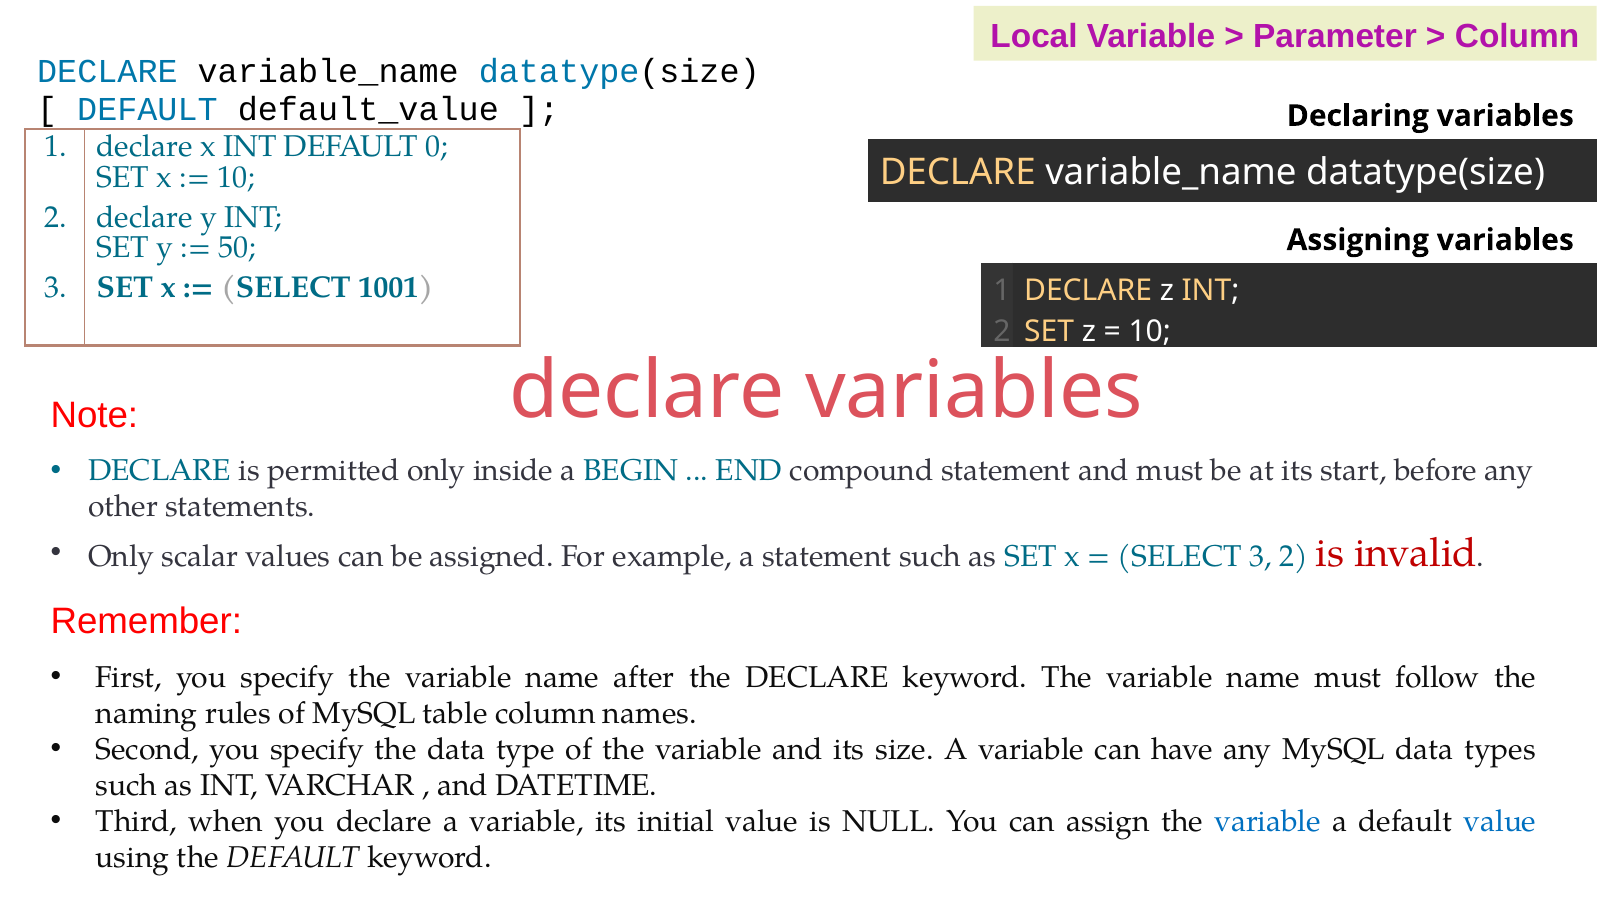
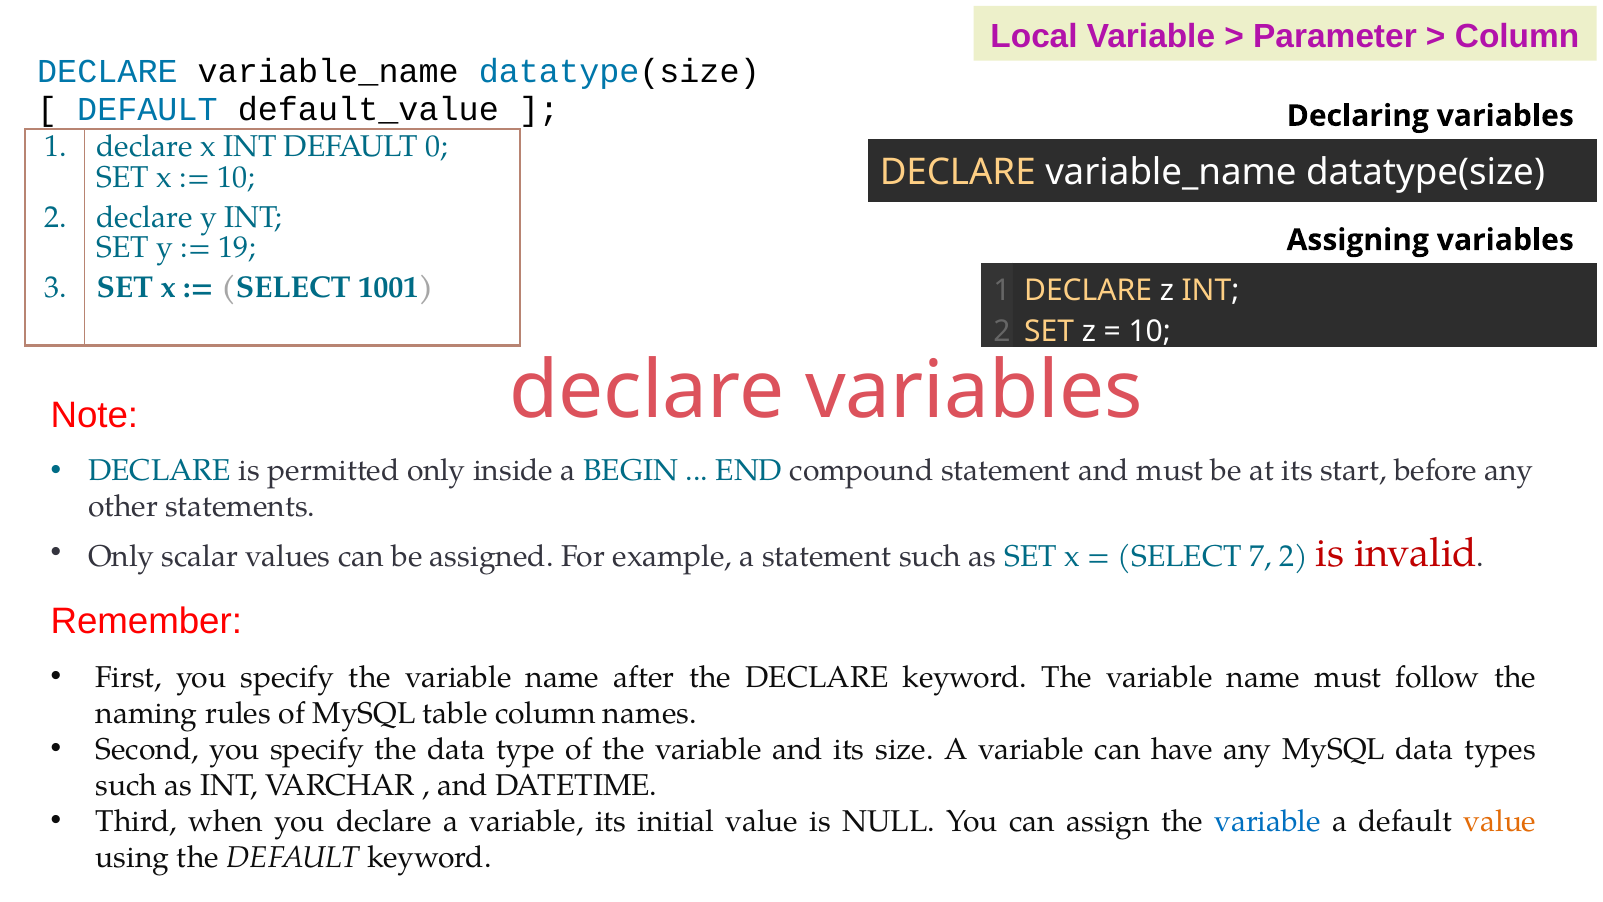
50: 50 -> 19
SELECT 3: 3 -> 7
value at (1500, 821) colour: blue -> orange
